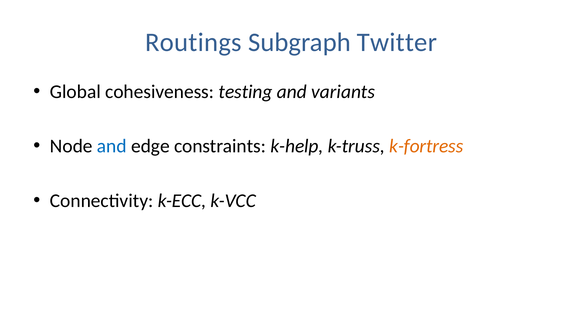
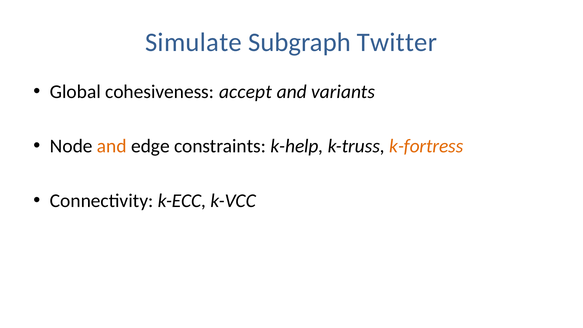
Routings: Routings -> Simulate
testing: testing -> accept
and at (112, 146) colour: blue -> orange
